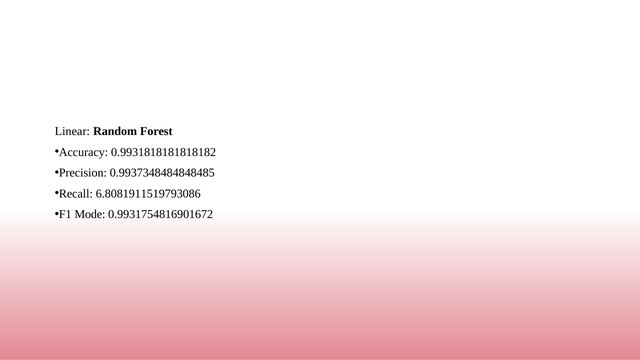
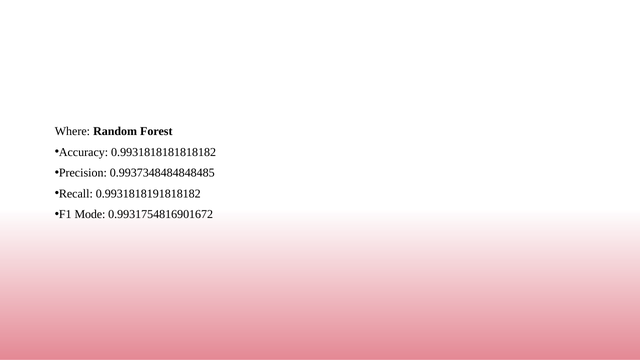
Linear: Linear -> Where
6.8081911519793086: 6.8081911519793086 -> 0.9931818191818182
